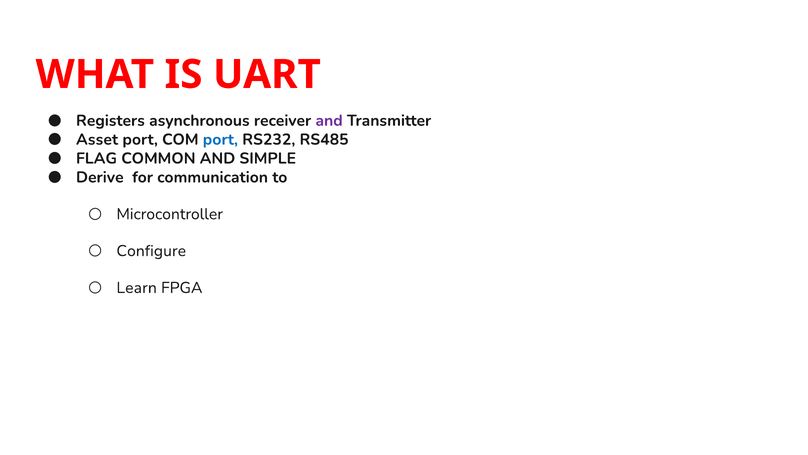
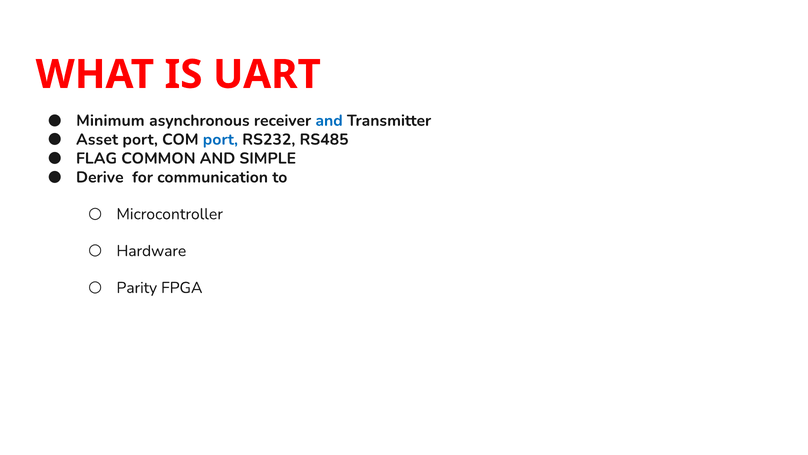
Registers: Registers -> Minimum
and at (329, 120) colour: purple -> blue
Configure: Configure -> Hardware
Learn: Learn -> Parity
